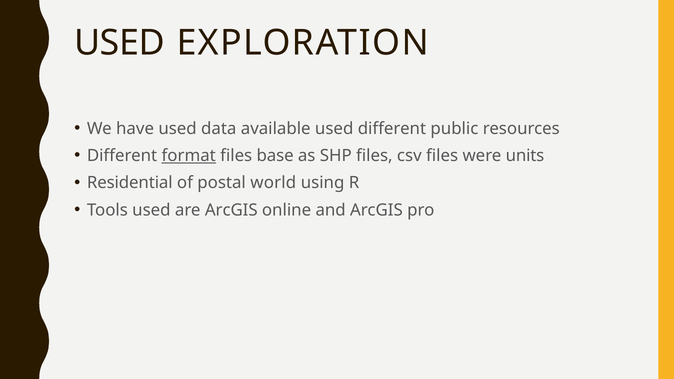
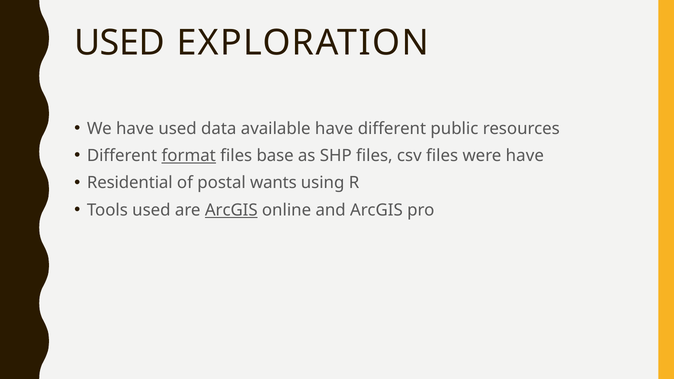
available used: used -> have
were units: units -> have
world: world -> wants
ArcGIS at (231, 210) underline: none -> present
